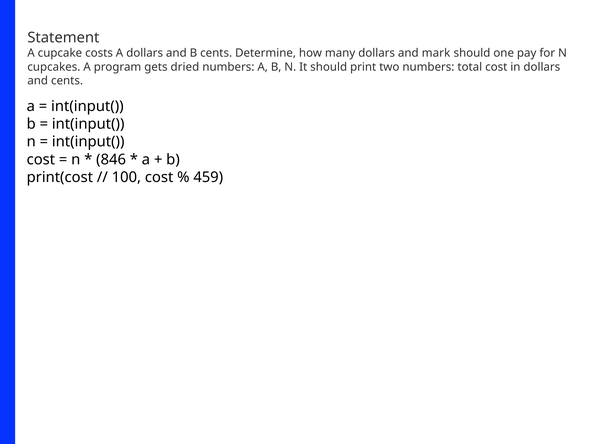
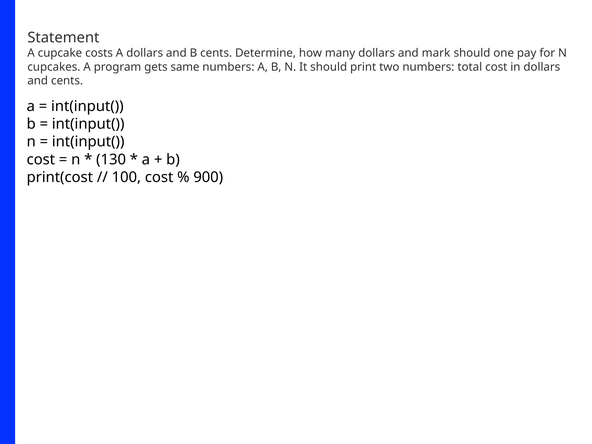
dried: dried -> same
846: 846 -> 130
459: 459 -> 900
